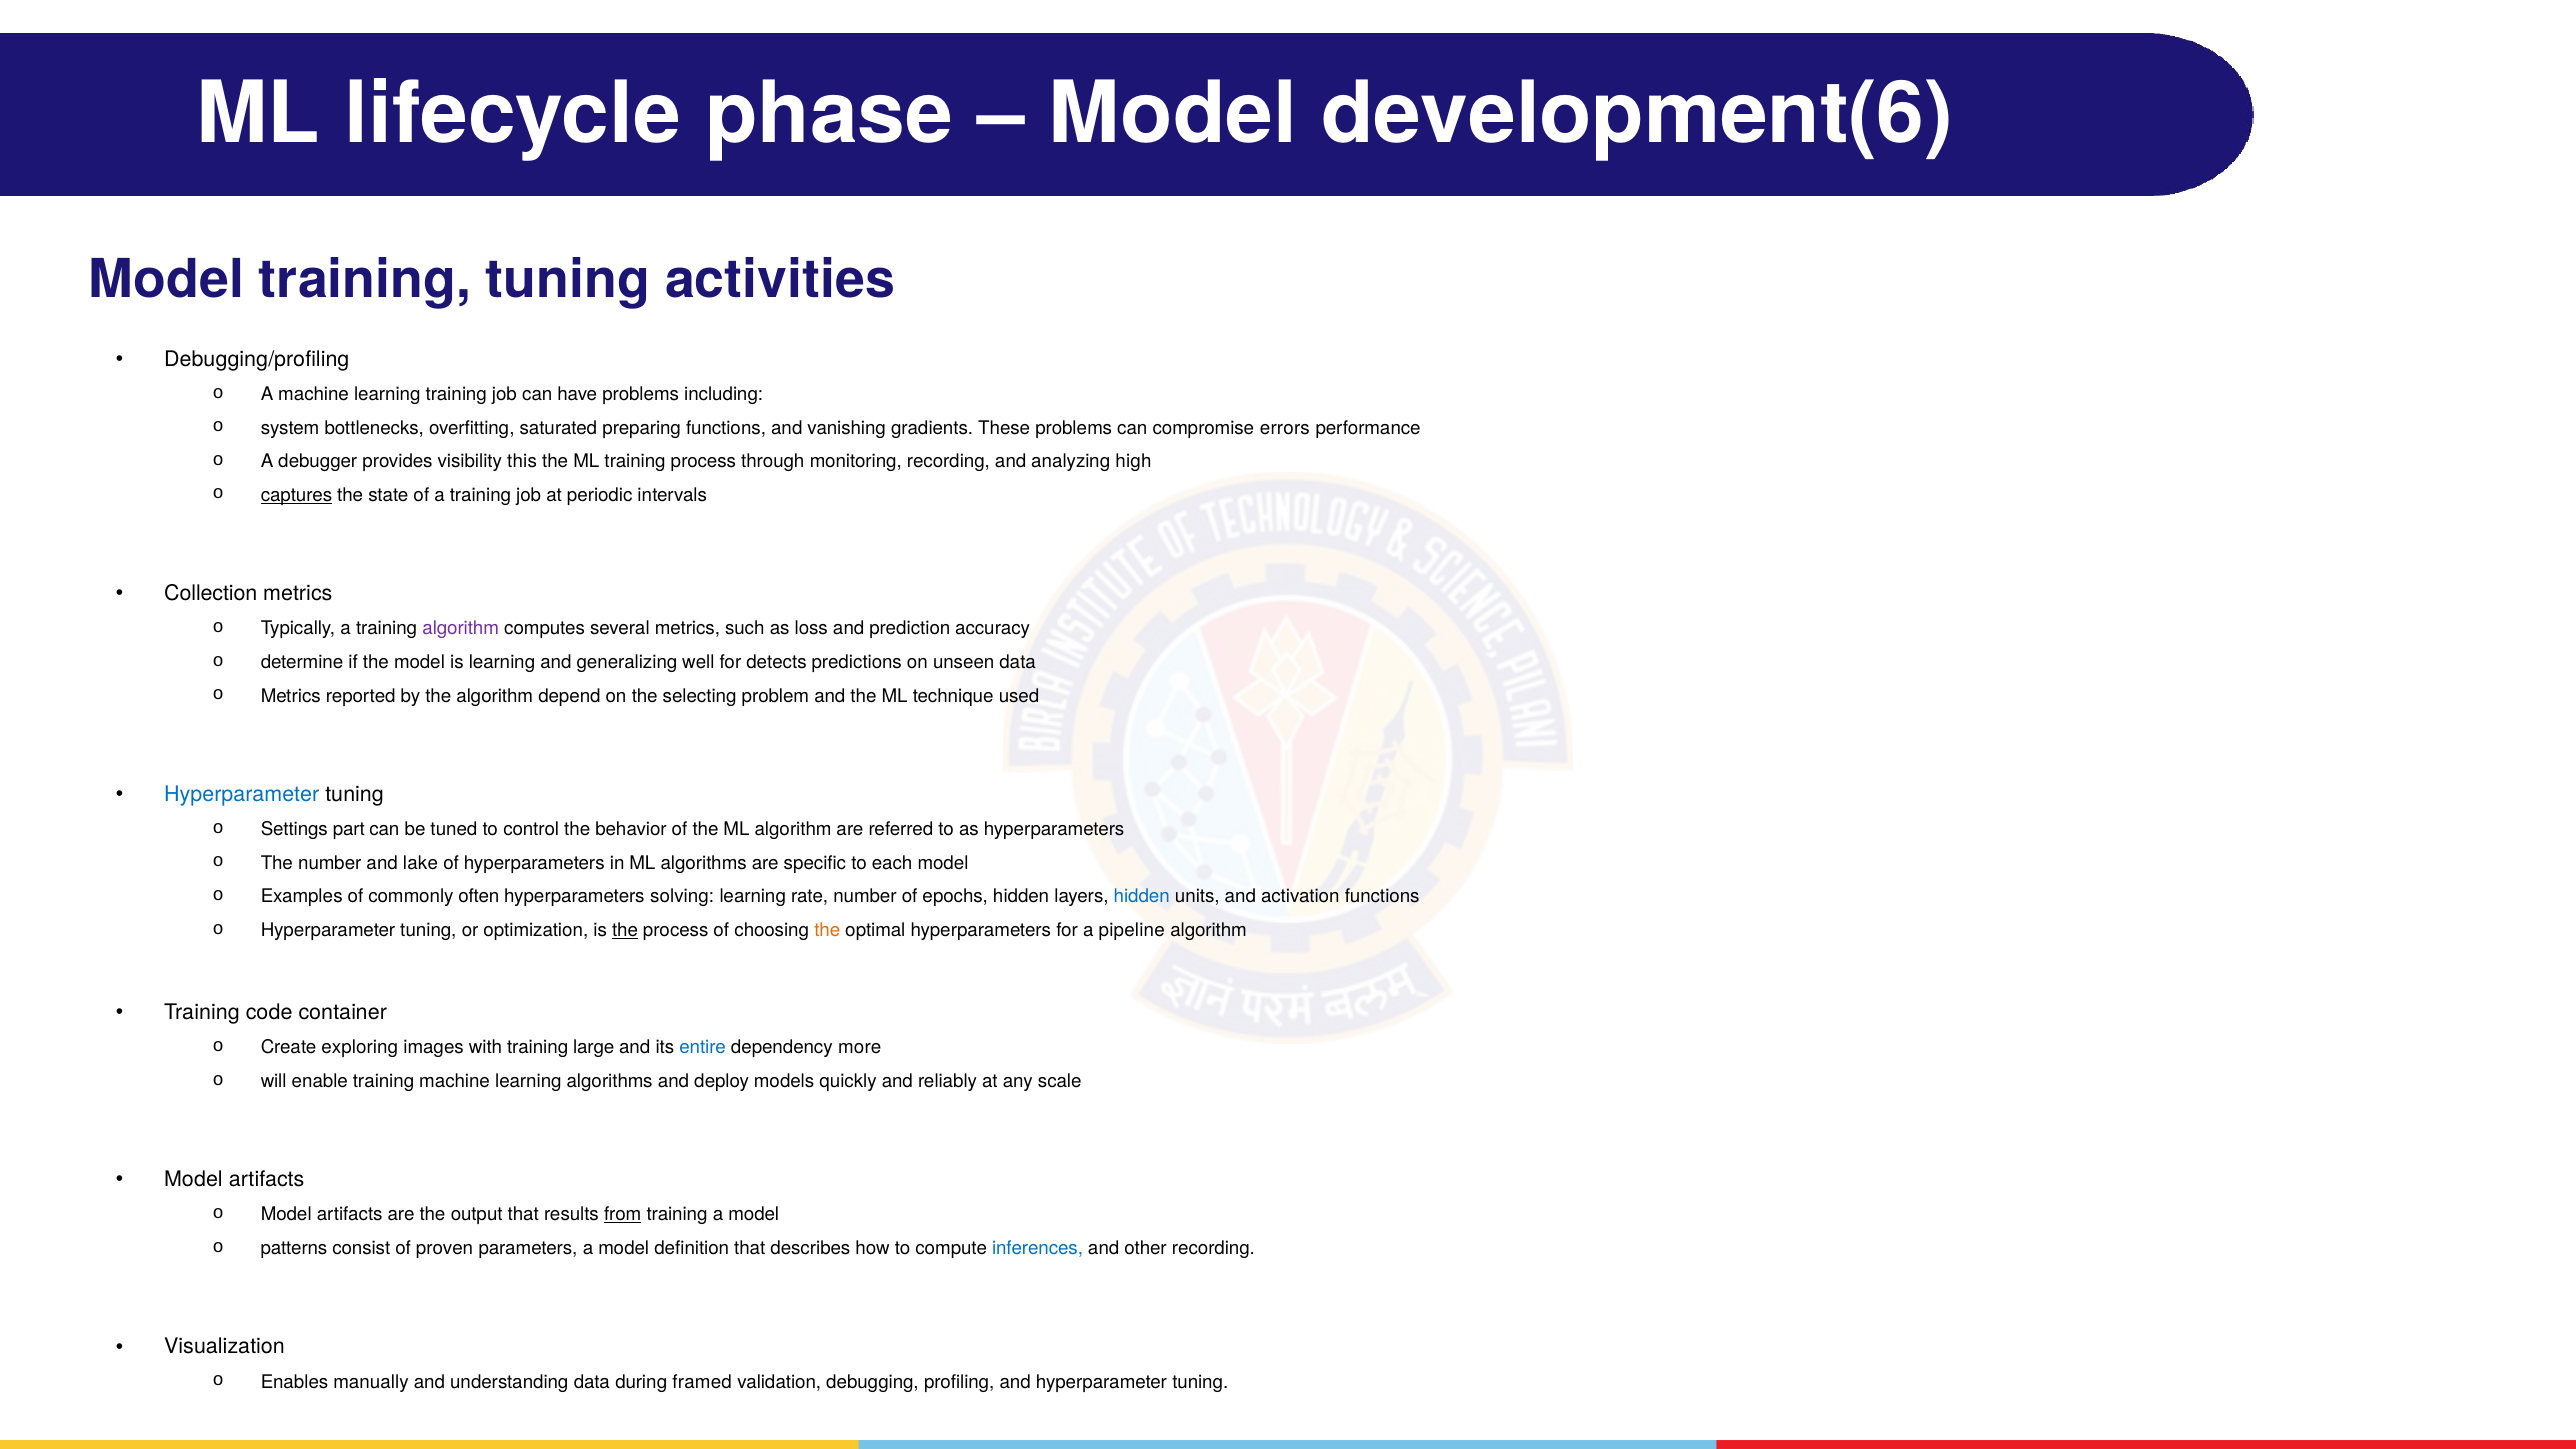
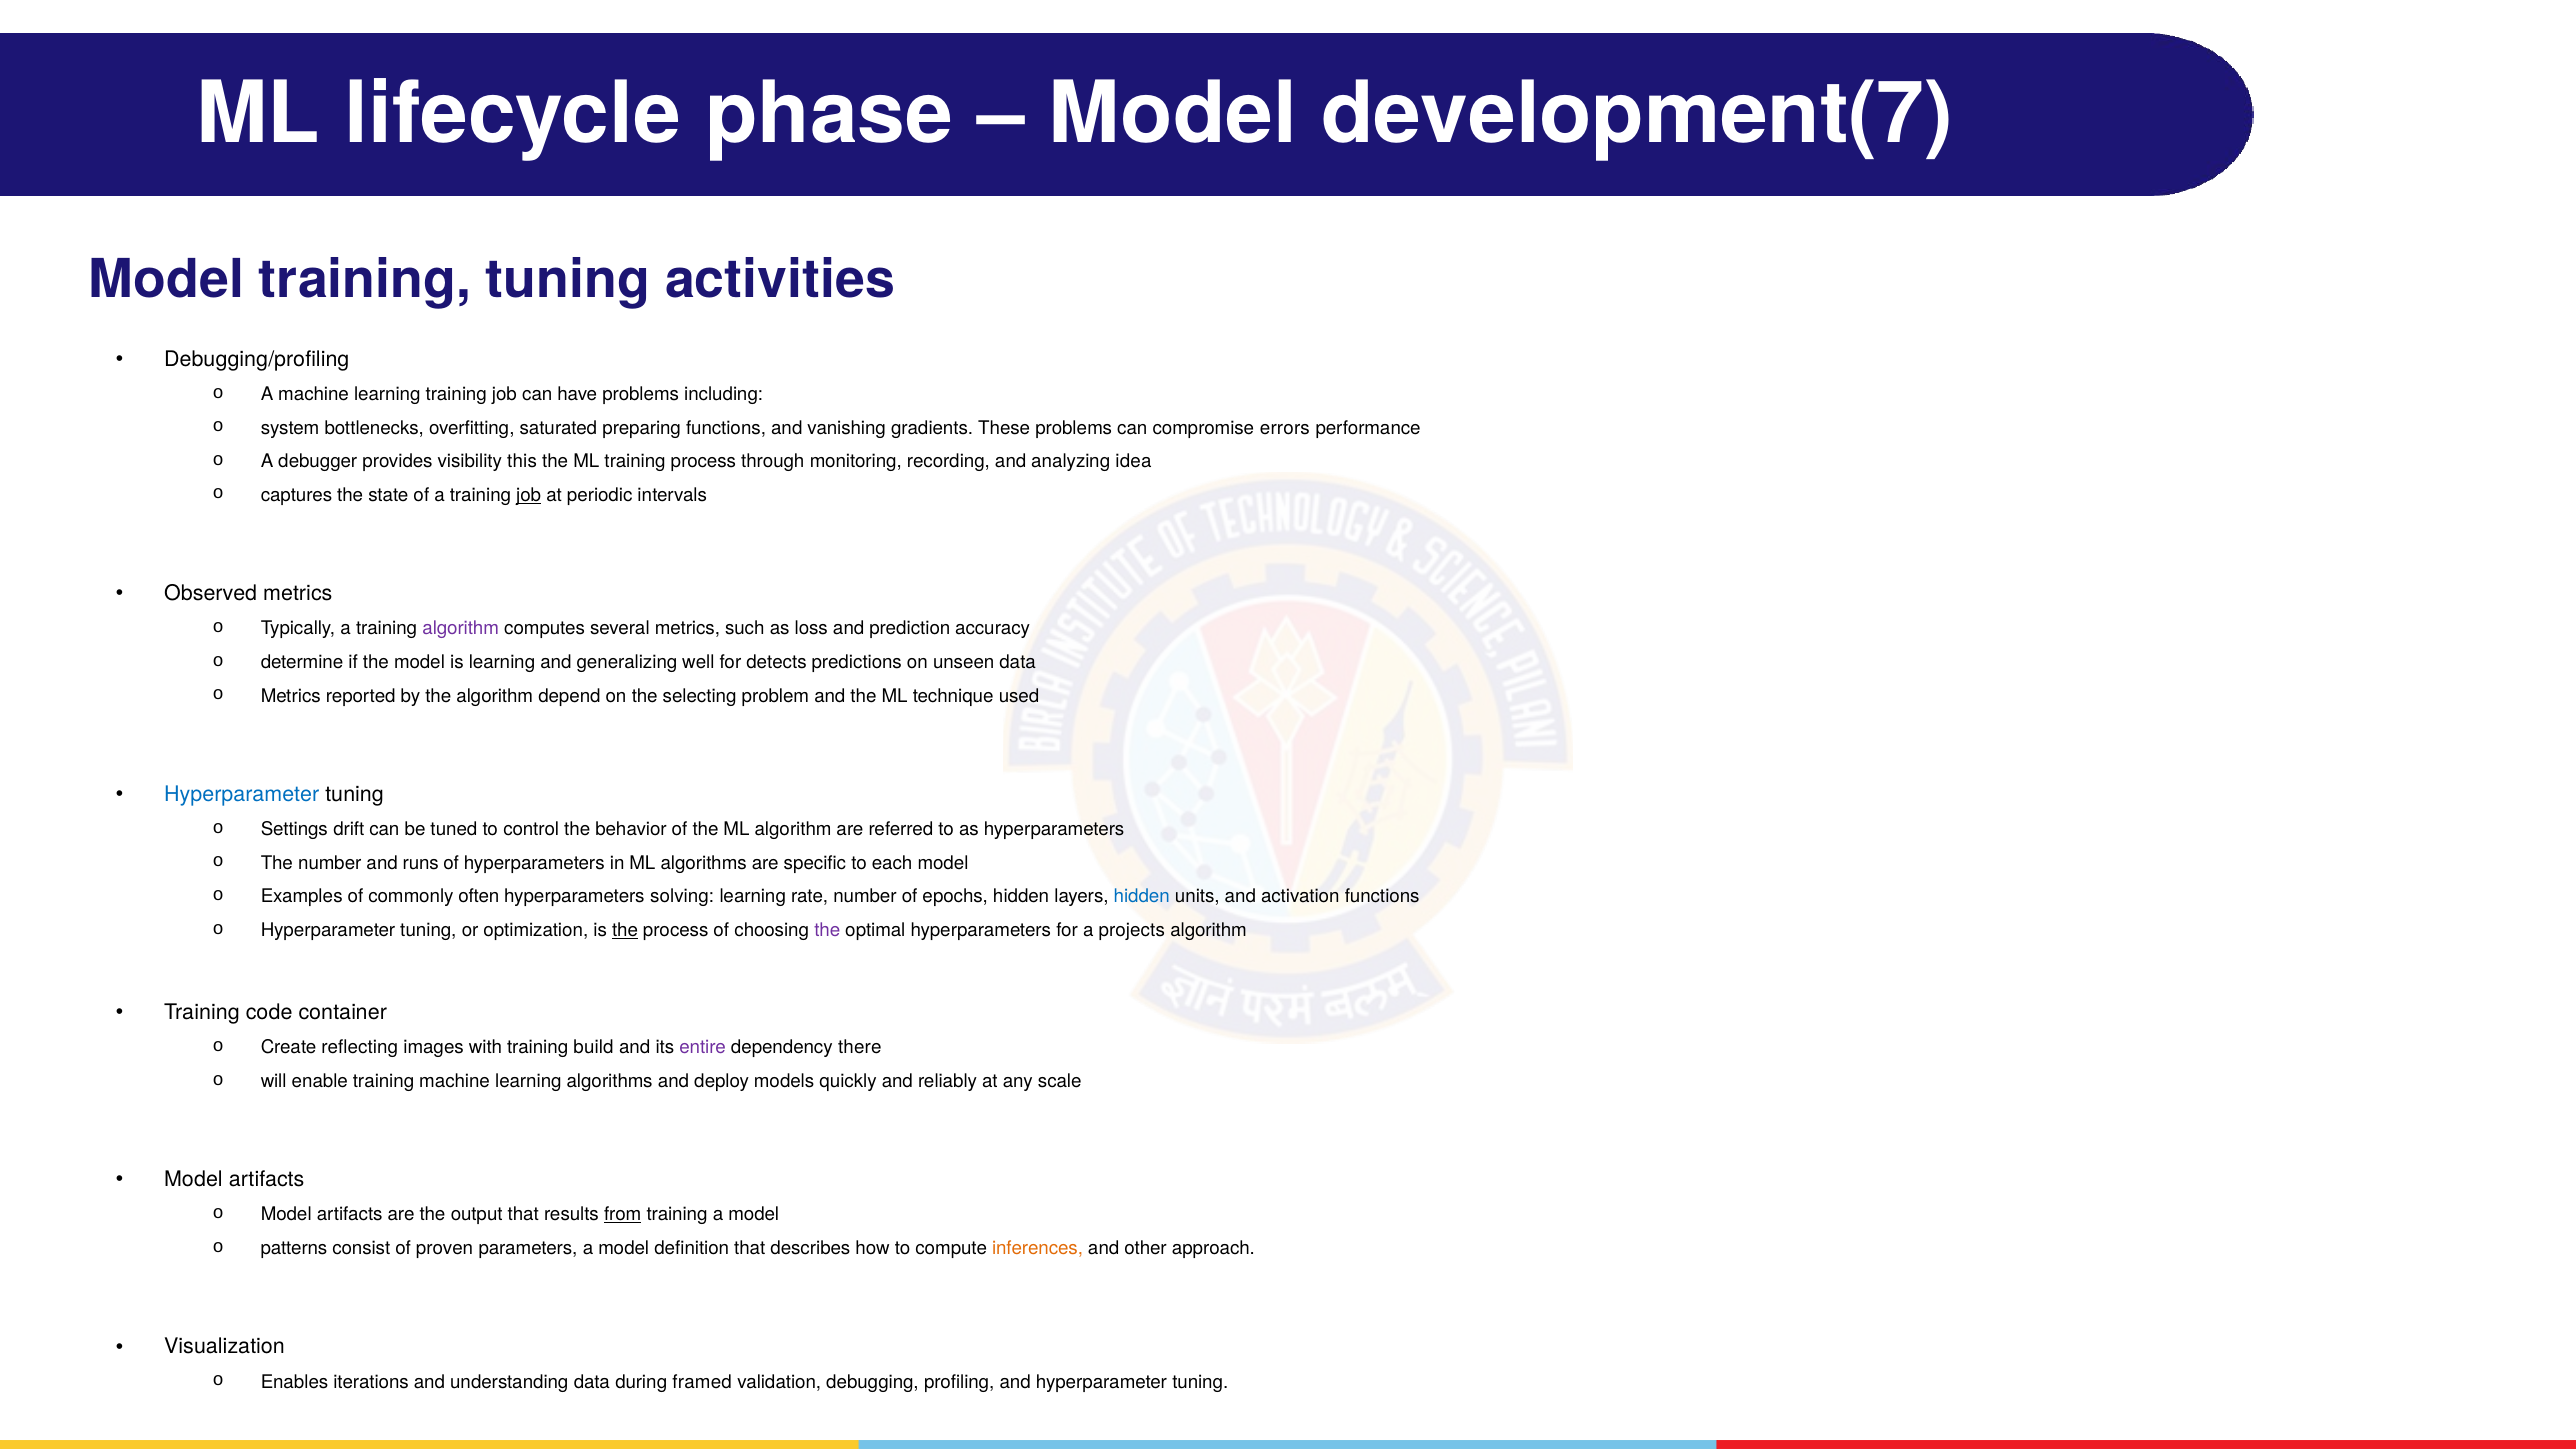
development(6: development(6 -> development(7
high: high -> idea
captures underline: present -> none
job at (529, 495) underline: none -> present
Collection: Collection -> Observed
part: part -> drift
lake: lake -> runs
the at (827, 930) colour: orange -> purple
pipeline: pipeline -> projects
exploring: exploring -> reflecting
large: large -> build
entire colour: blue -> purple
more: more -> there
inferences colour: blue -> orange
other recording: recording -> approach
manually: manually -> iterations
